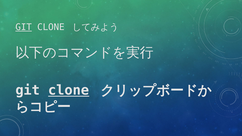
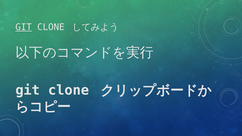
clone at (69, 90) underline: present -> none
